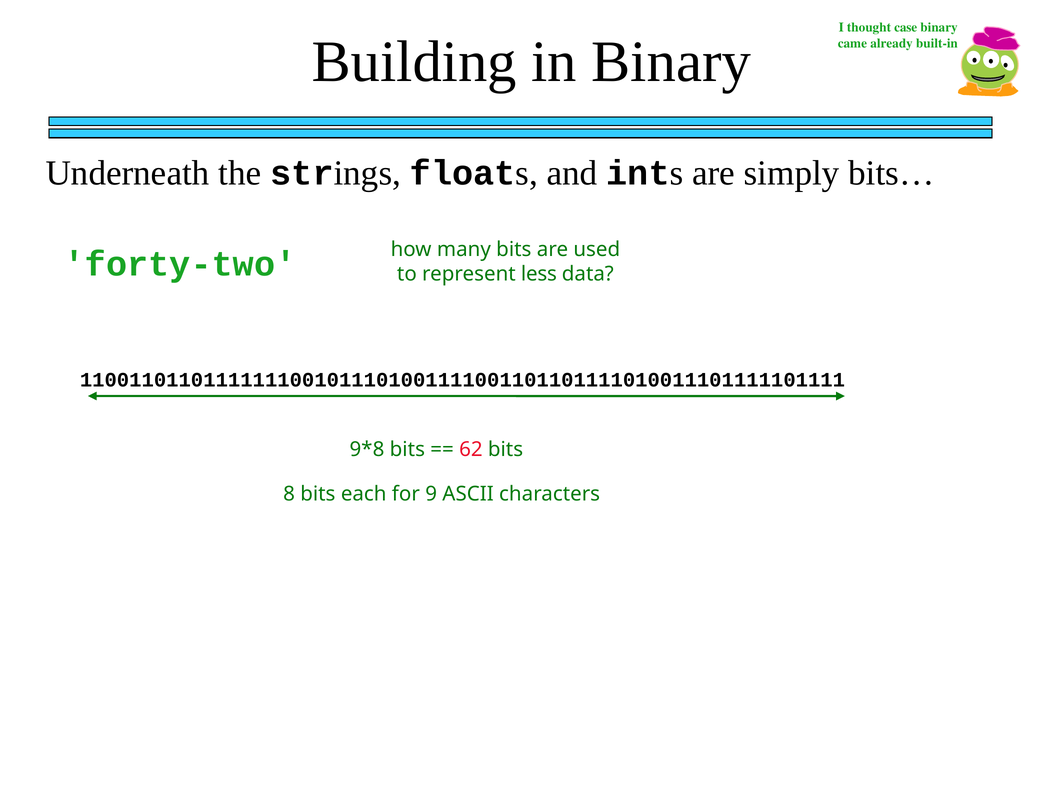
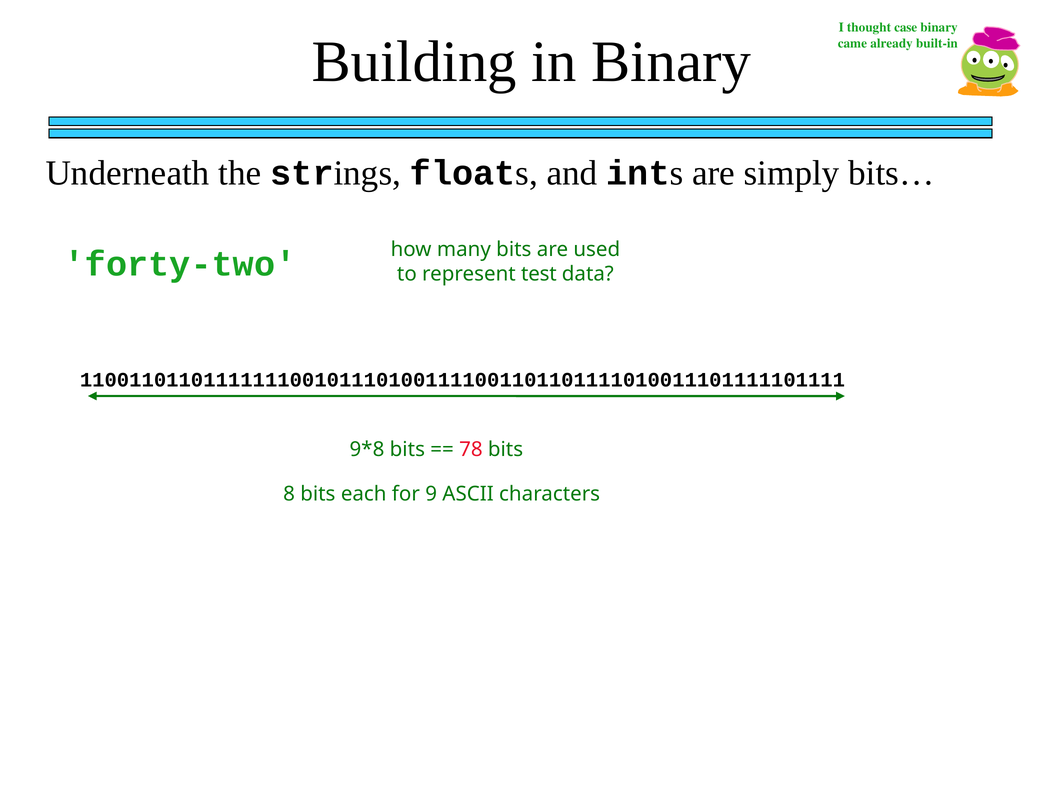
less: less -> test
62: 62 -> 78
